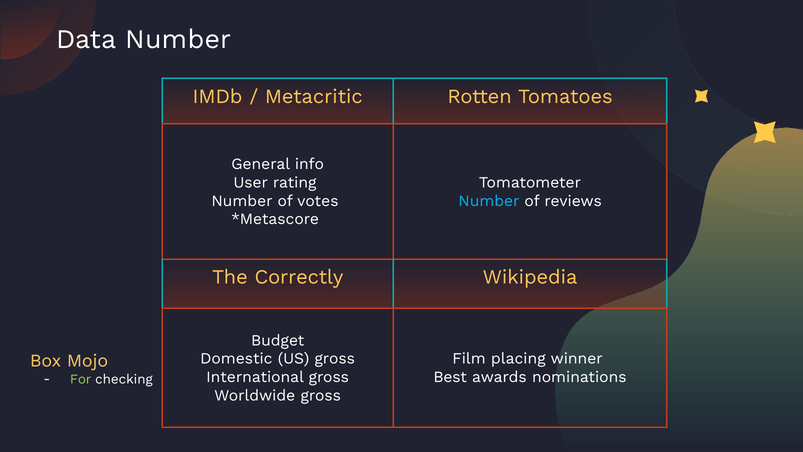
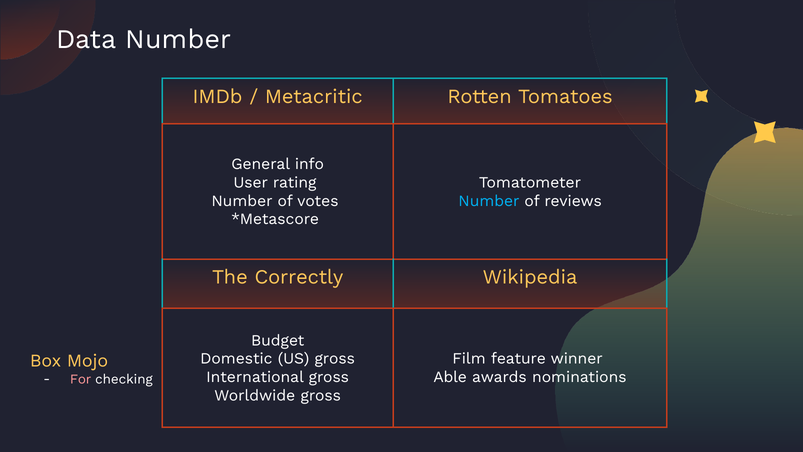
placing: placing -> feature
Best: Best -> Able
For colour: light green -> pink
